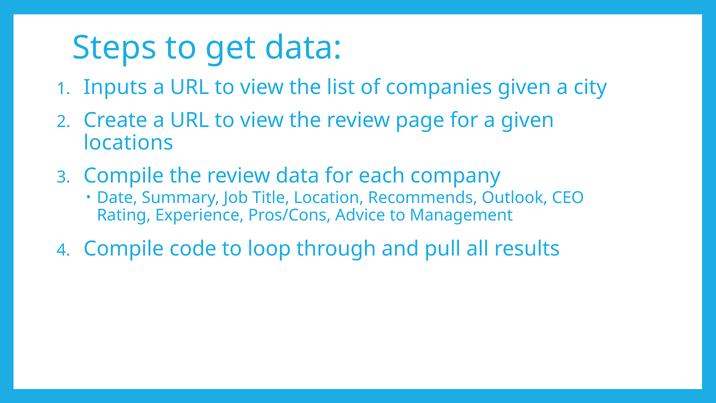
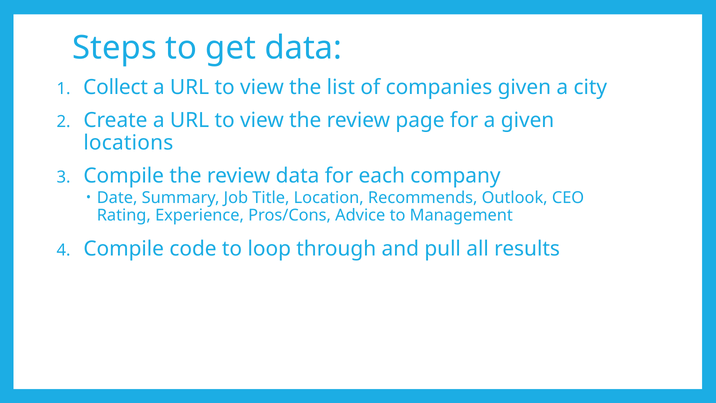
Inputs: Inputs -> Collect
